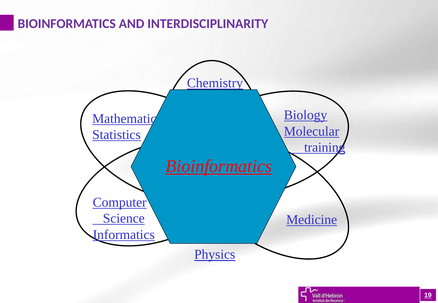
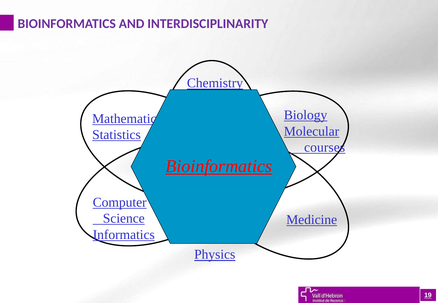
training: training -> courses
